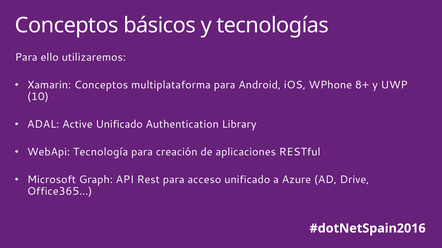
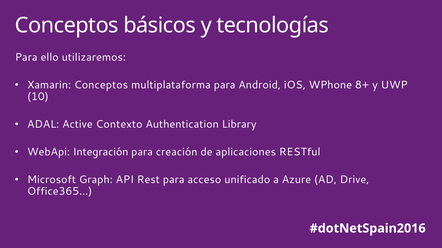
Active Unificado: Unificado -> Contexto
Tecnología: Tecnología -> Integración
